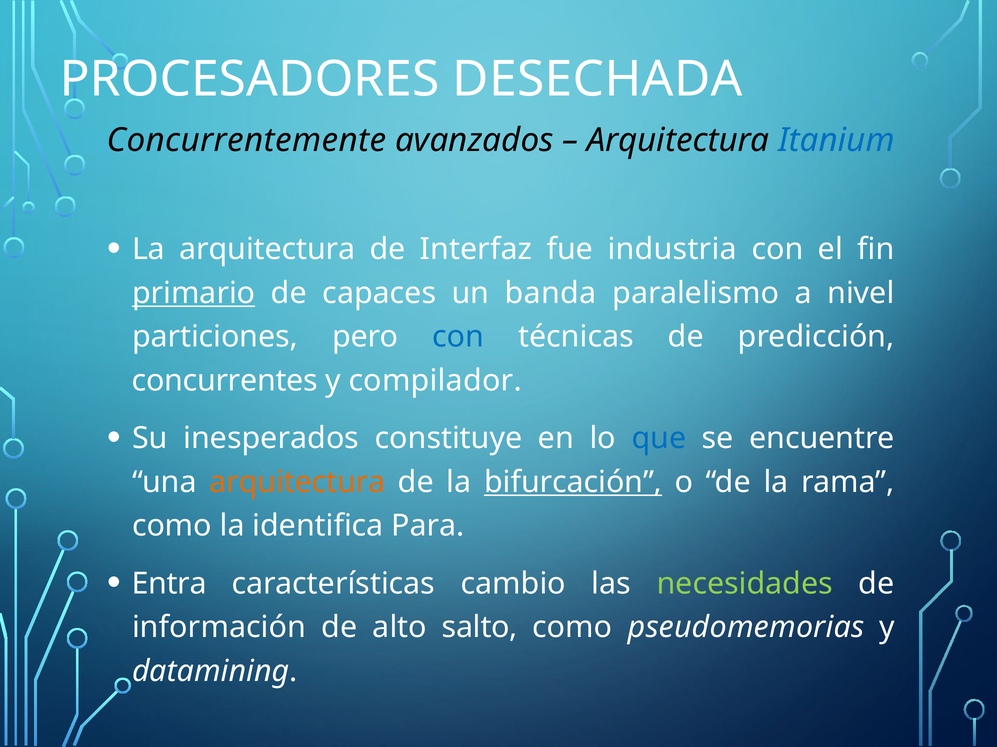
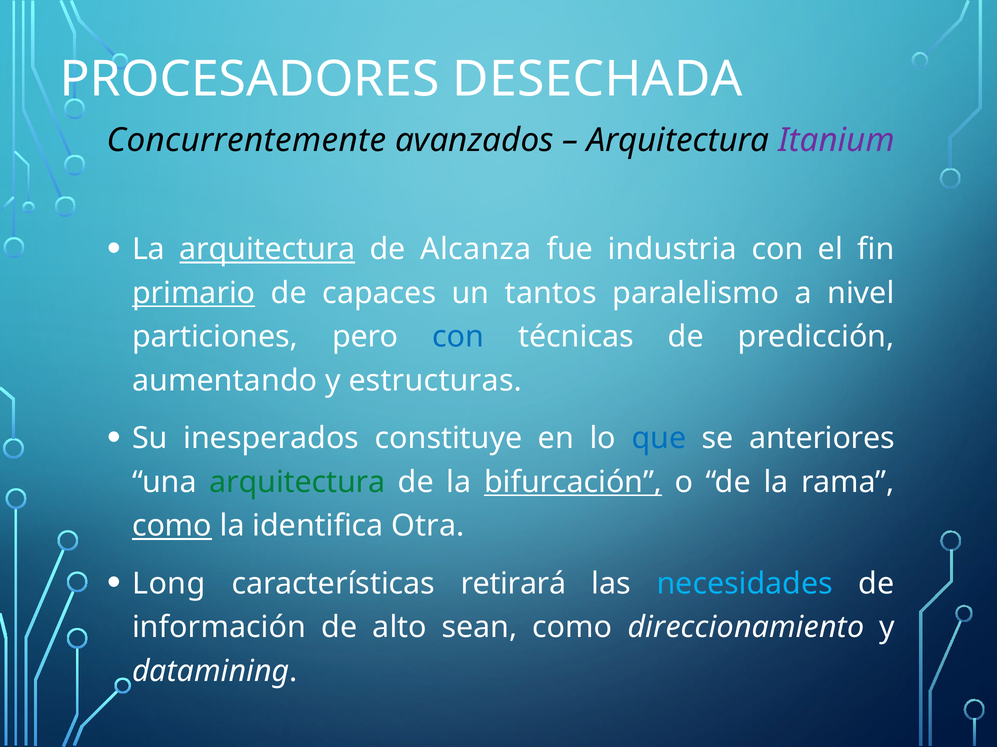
Itanium colour: blue -> purple
arquitectura at (267, 250) underline: none -> present
Interfaz: Interfaz -> Alcanza
banda: banda -> tantos
concurrentes: concurrentes -> aumentando
compilador: compilador -> estructuras
encuentre: encuentre -> anteriores
arquitectura at (297, 483) colour: orange -> green
como at (172, 526) underline: none -> present
Para: Para -> Otra
Entra: Entra -> Long
cambio: cambio -> retirará
necesidades colour: light green -> light blue
salto: salto -> sean
pseudomemorias: pseudomemorias -> direccionamiento
